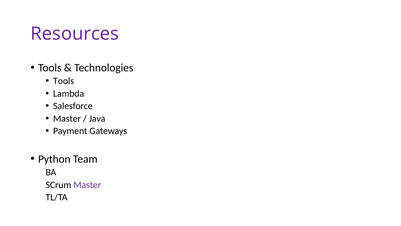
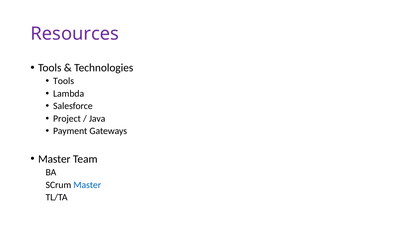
Master at (67, 118): Master -> Project
Python at (54, 159): Python -> Master
Master at (87, 185) colour: purple -> blue
